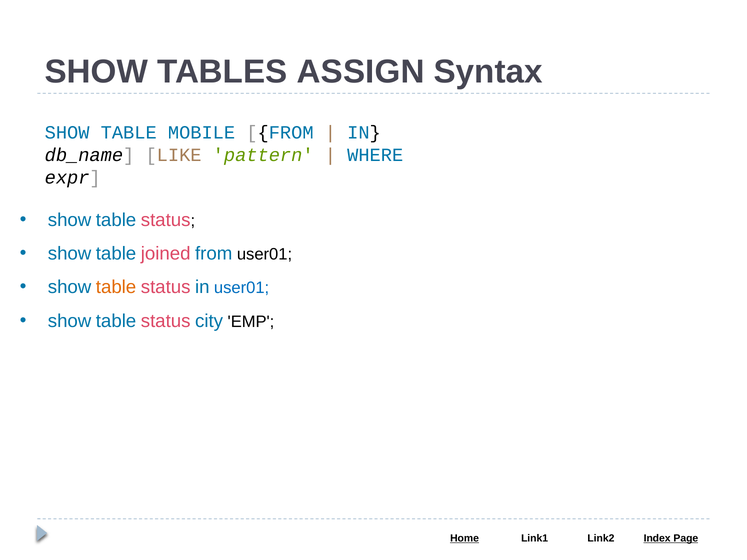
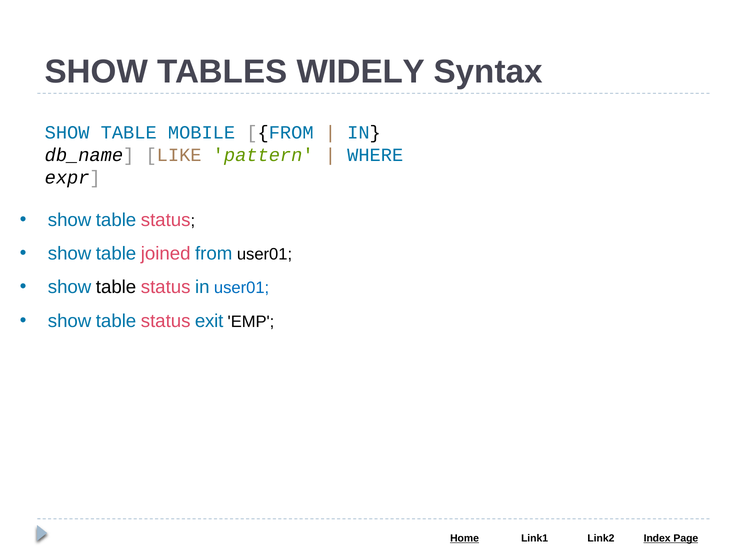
ASSIGN: ASSIGN -> WIDELY
table at (116, 287) colour: orange -> black
city: city -> exit
